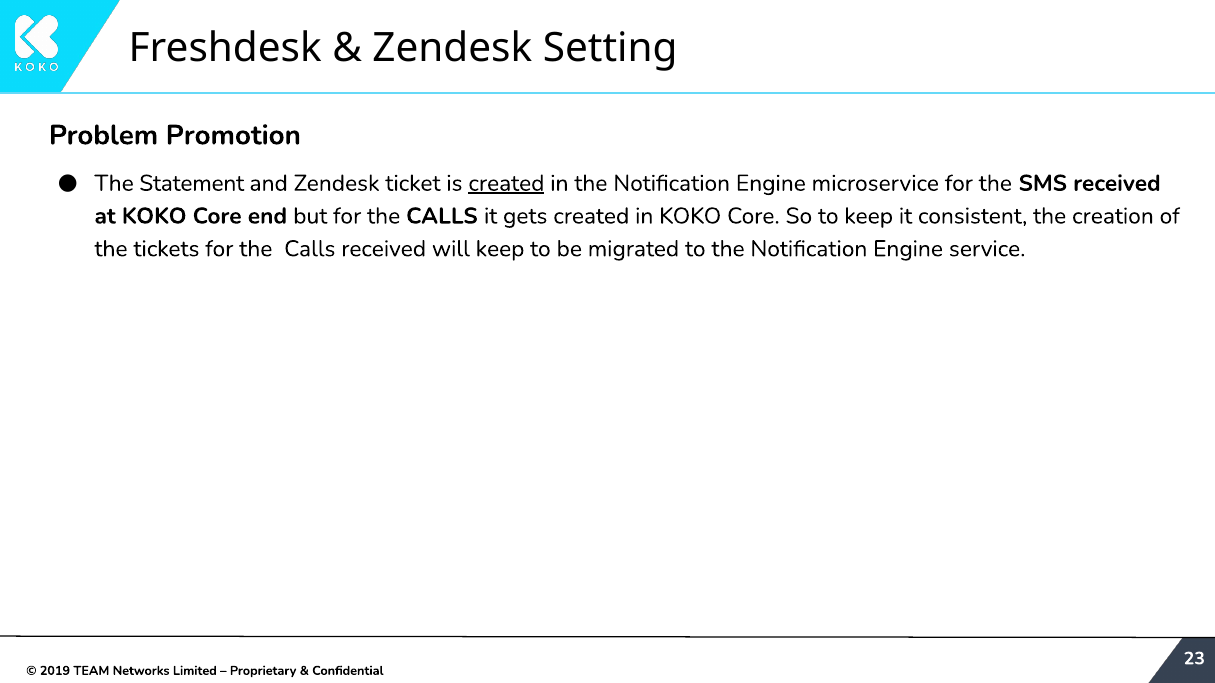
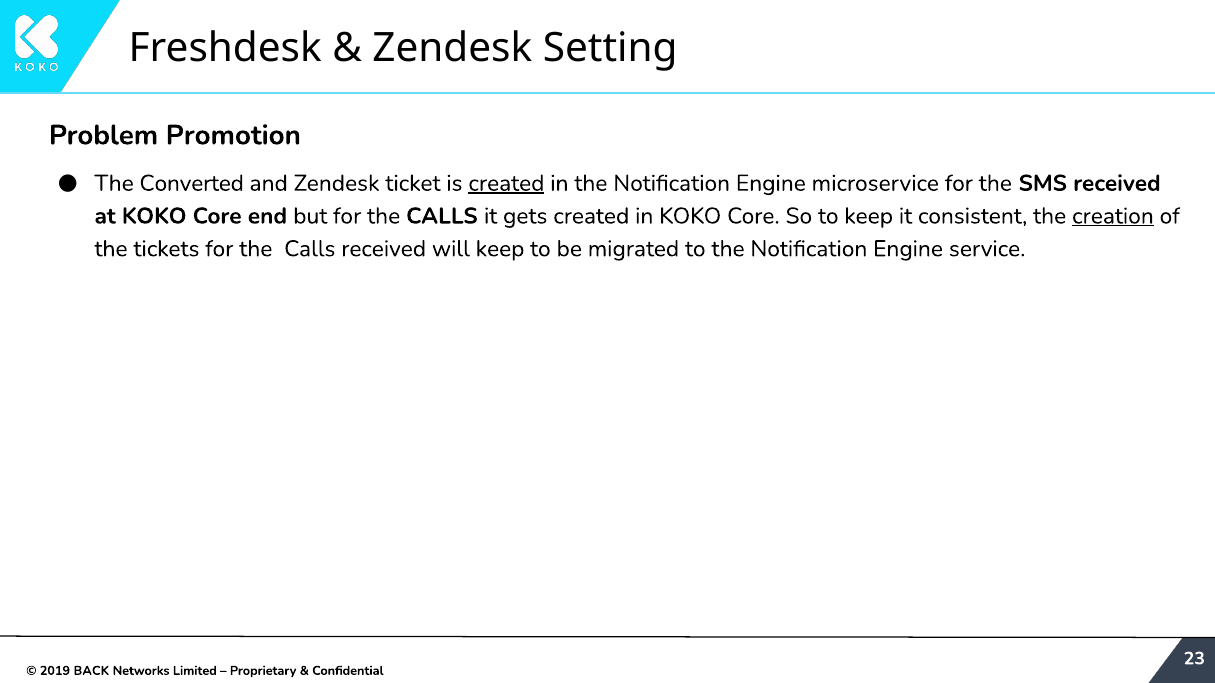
Statement: Statement -> Converted
creation underline: none -> present
TEAM: TEAM -> BACK
